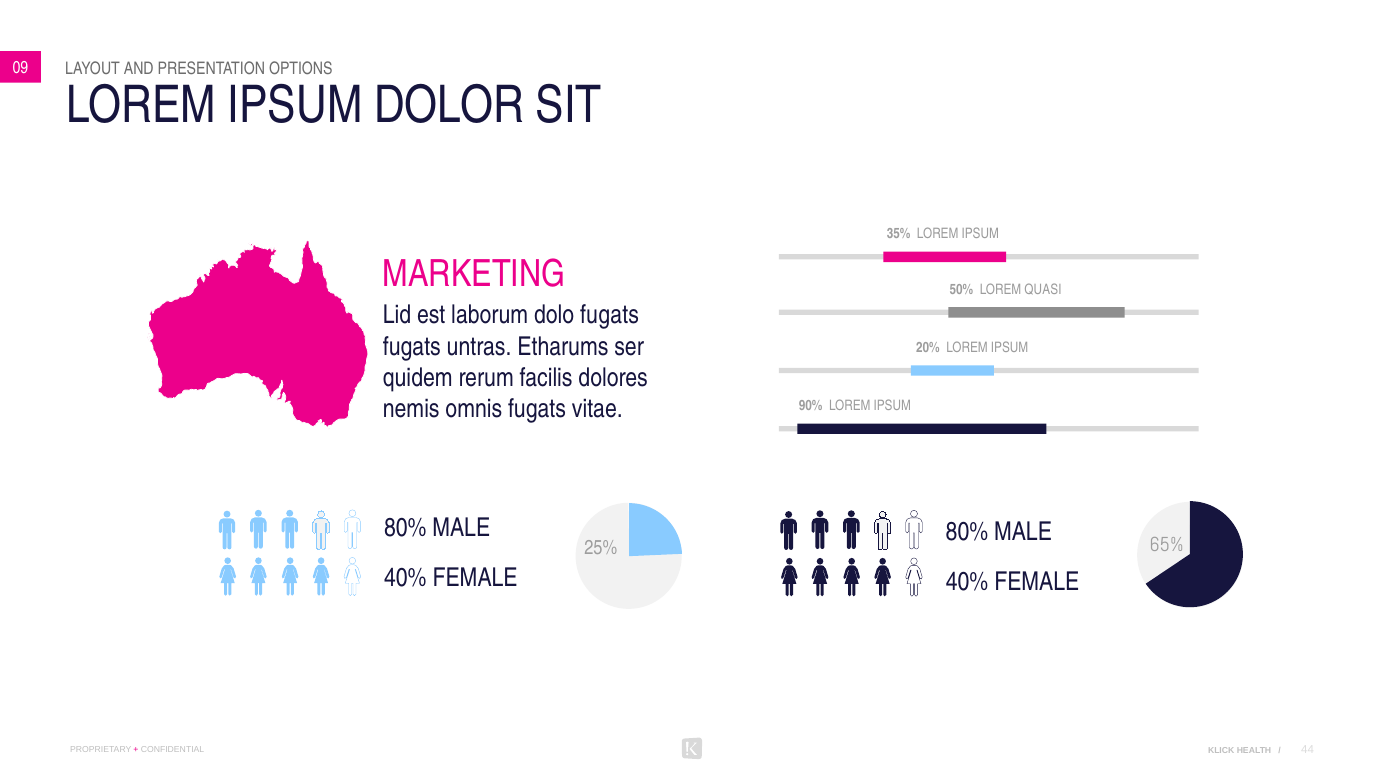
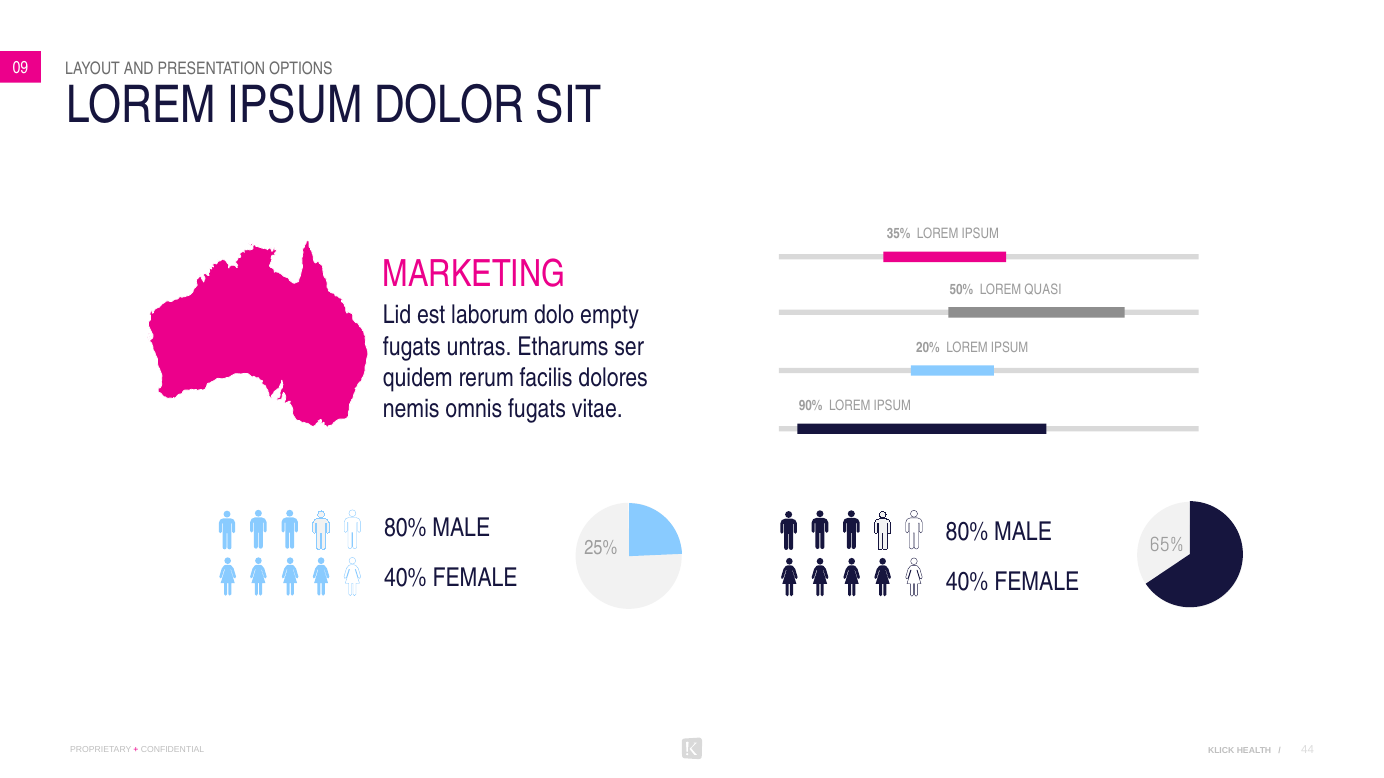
dolo fugats: fugats -> empty
